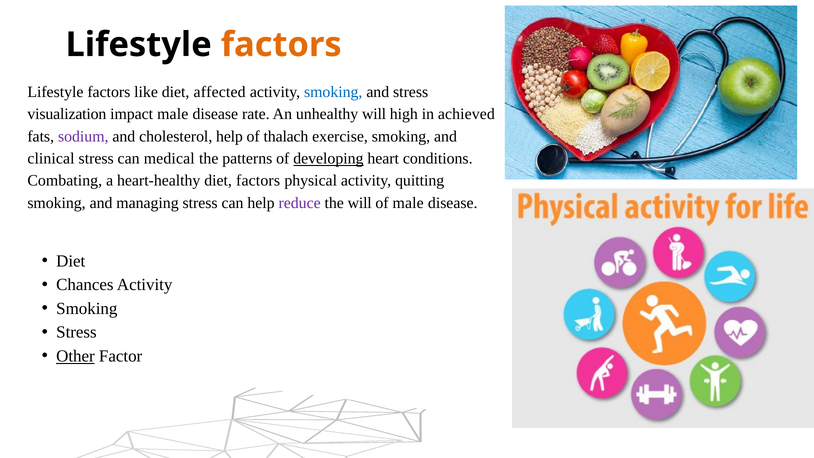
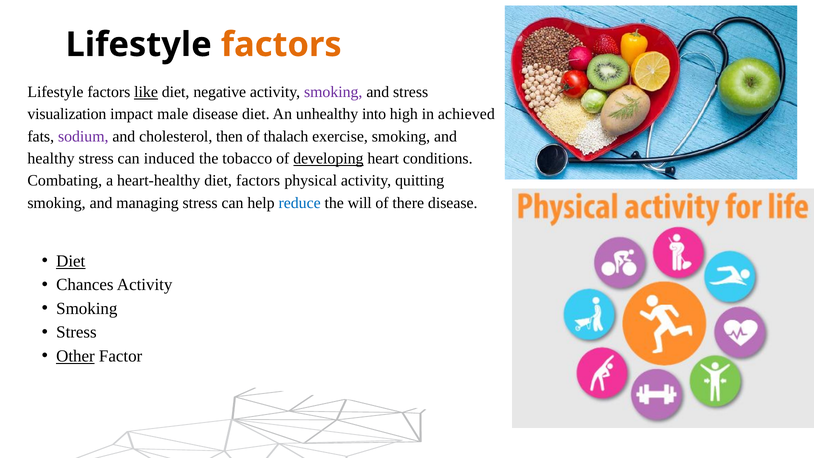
like underline: none -> present
affected: affected -> negative
smoking at (333, 92) colour: blue -> purple
disease rate: rate -> diet
unhealthy will: will -> into
cholesterol help: help -> then
clinical: clinical -> healthy
medical: medical -> induced
patterns: patterns -> tobacco
reduce colour: purple -> blue
of male: male -> there
Diet at (71, 261) underline: none -> present
